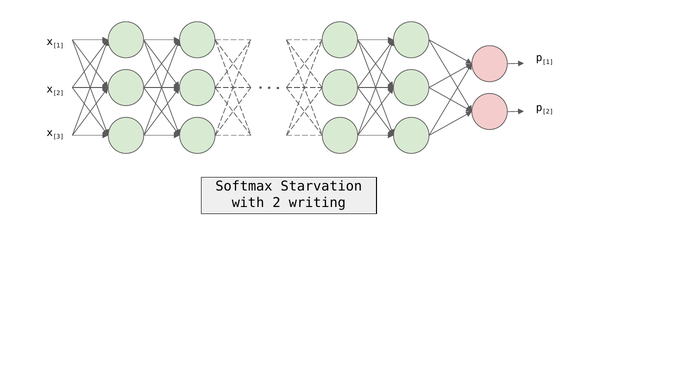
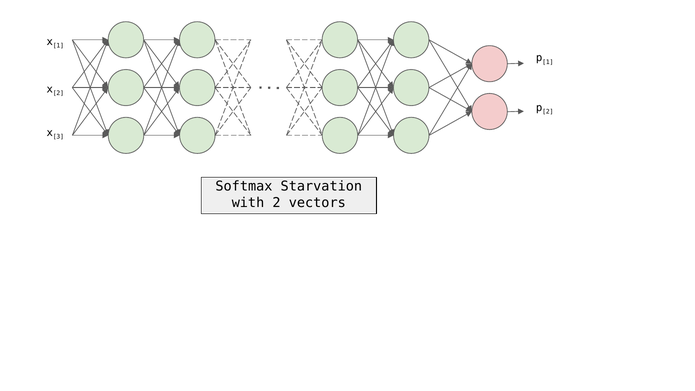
writing: writing -> vectors
